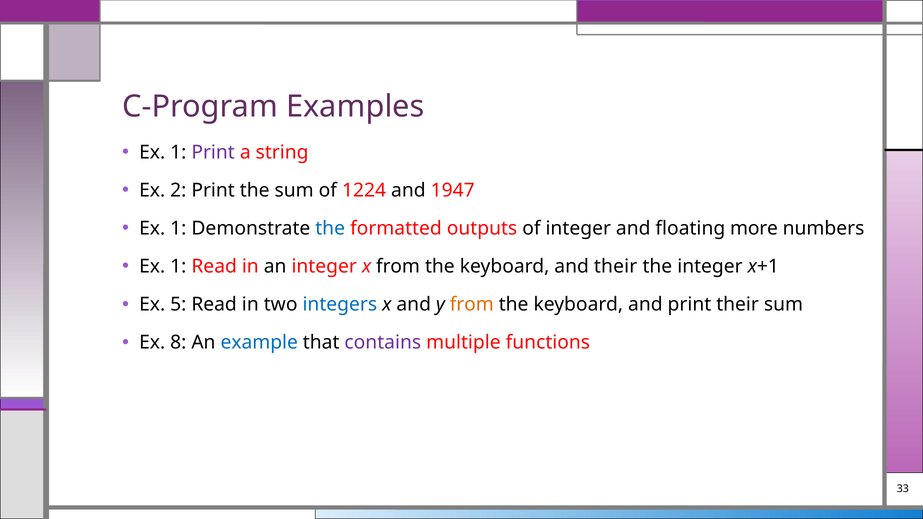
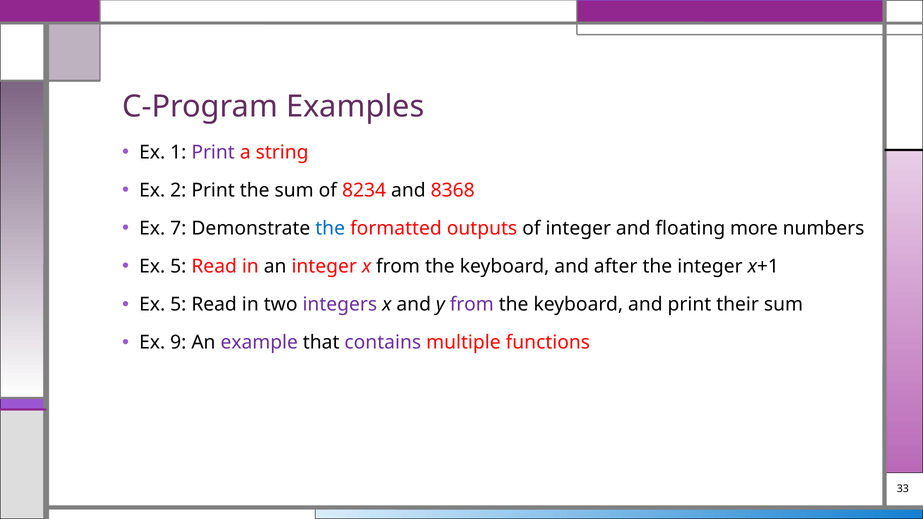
1224: 1224 -> 8234
1947: 1947 -> 8368
1 at (178, 228): 1 -> 7
1 at (178, 267): 1 -> 5
and their: their -> after
integers colour: blue -> purple
from at (472, 305) colour: orange -> purple
8: 8 -> 9
example colour: blue -> purple
